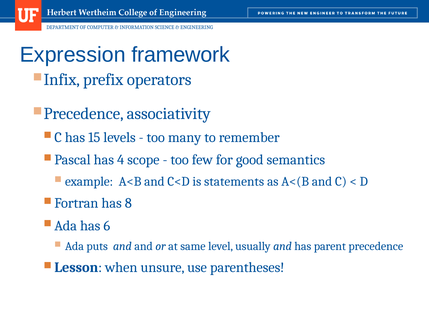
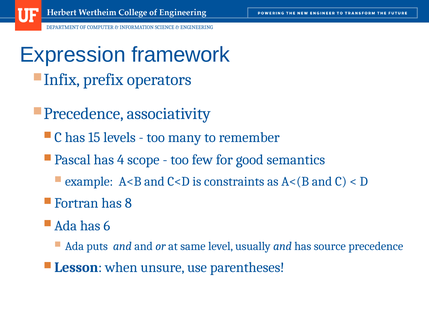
statements: statements -> constraints
parent: parent -> source
